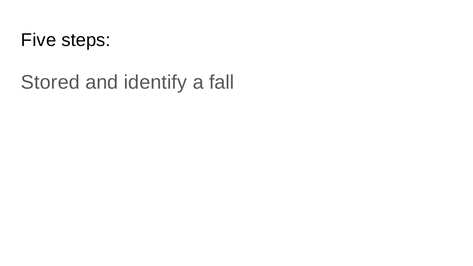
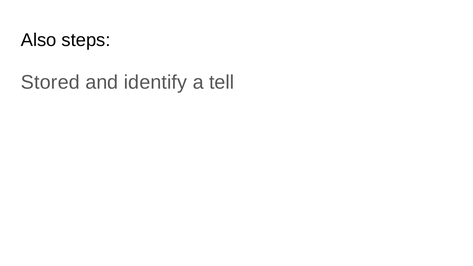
Five: Five -> Also
fall: fall -> tell
